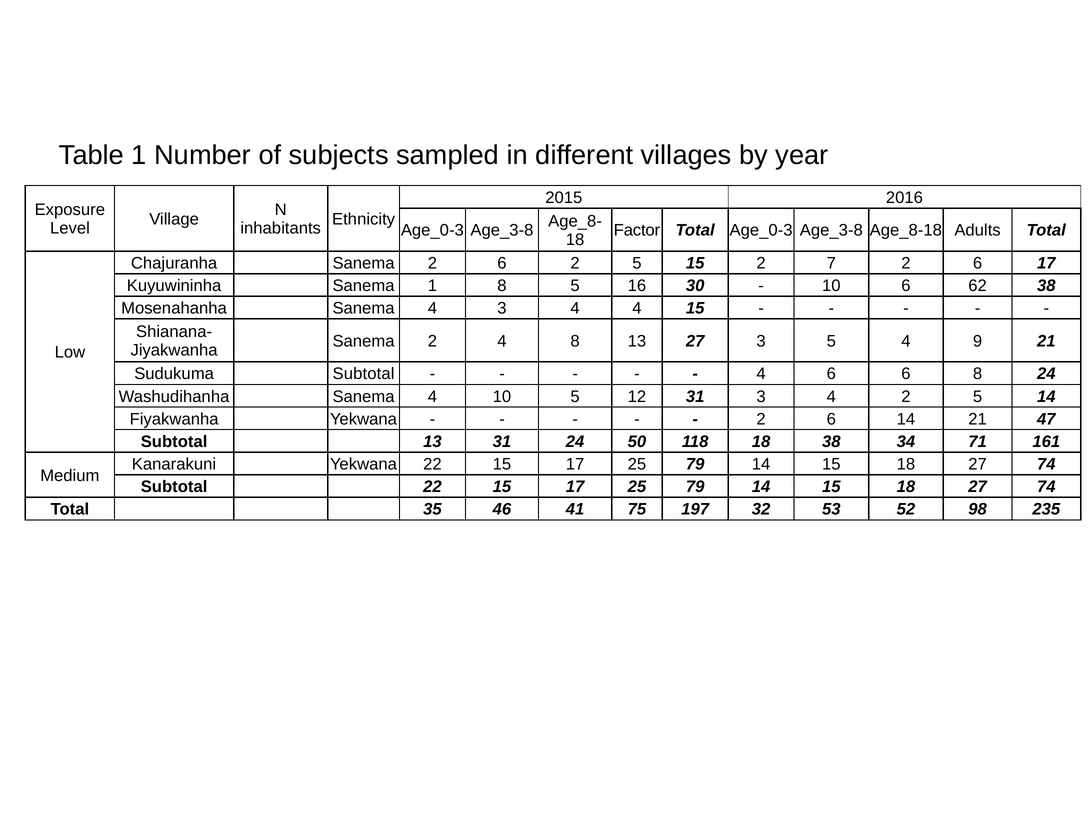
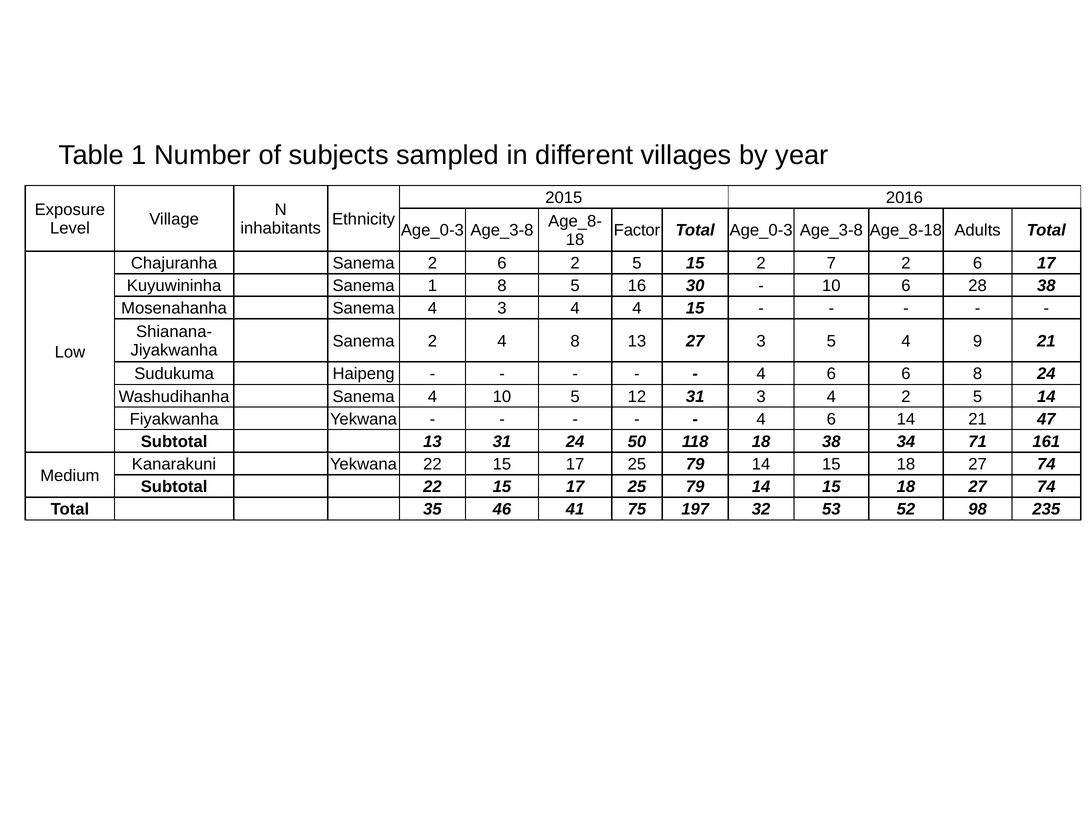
62: 62 -> 28
Sudukuma Subtotal: Subtotal -> Haipeng
2 at (761, 419): 2 -> 4
